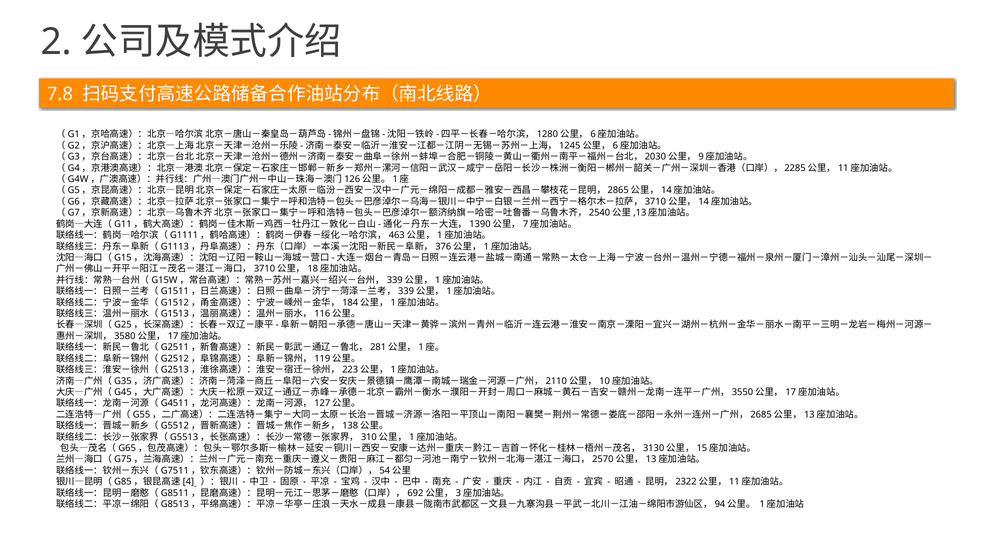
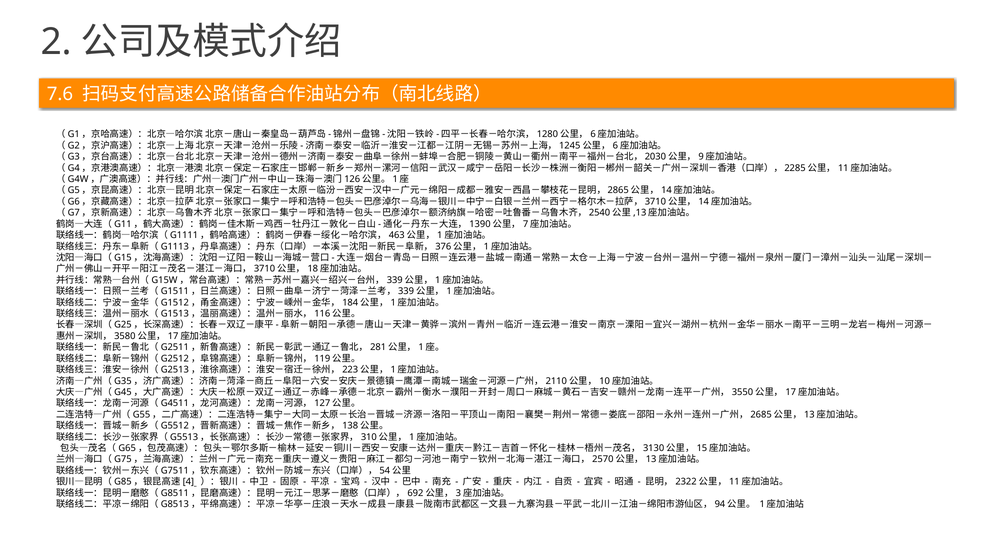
7.8: 7.8 -> 7.6
